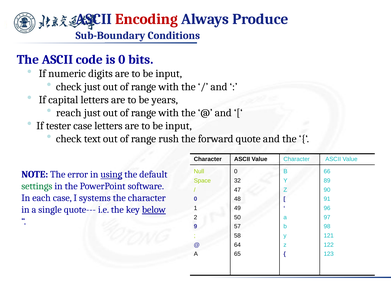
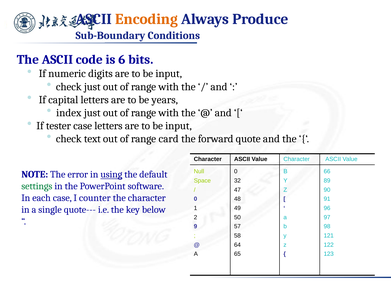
Encoding colour: red -> orange
is 0: 0 -> 6
reach: reach -> index
rush: rush -> card
systems: systems -> counter
below underline: present -> none
